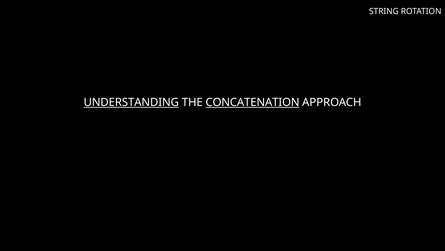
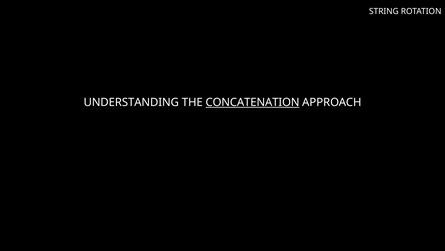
UNDERSTANDING underline: present -> none
